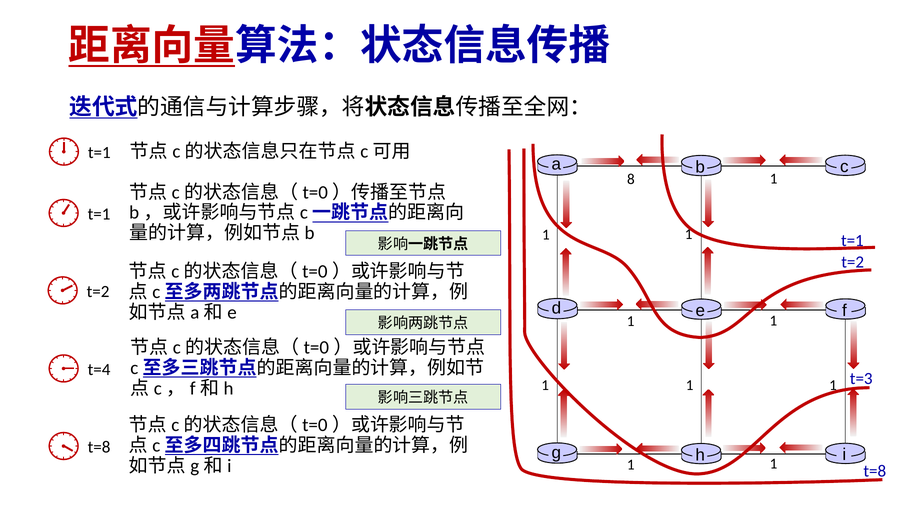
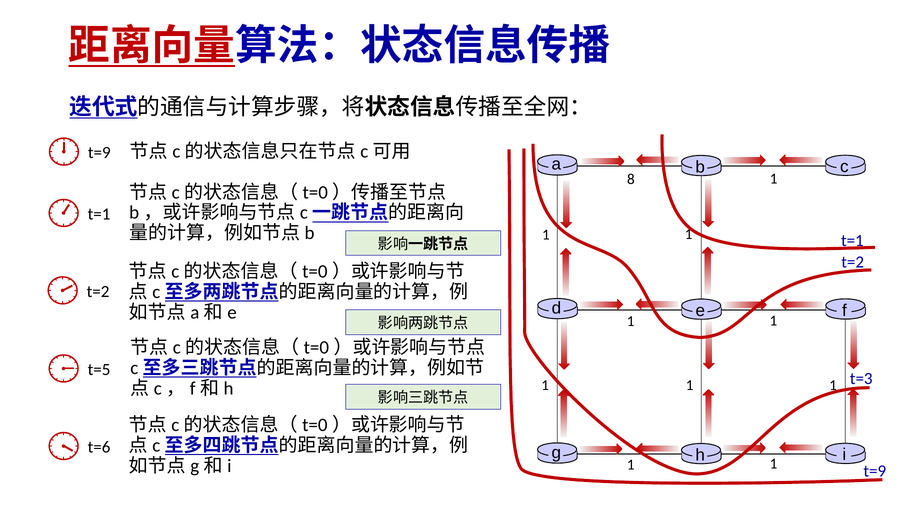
t=1 at (99, 153): t=1 -> t=9
t=4: t=4 -> t=5
t=8 at (99, 447): t=8 -> t=6
t=8 at (875, 471): t=8 -> t=9
